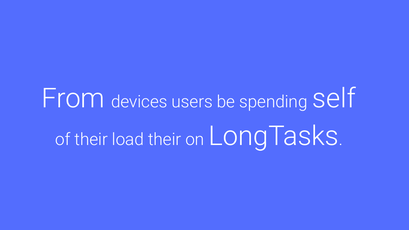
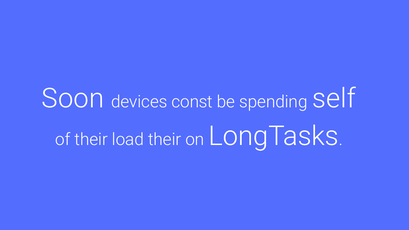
From: From -> Soon
users: users -> const
